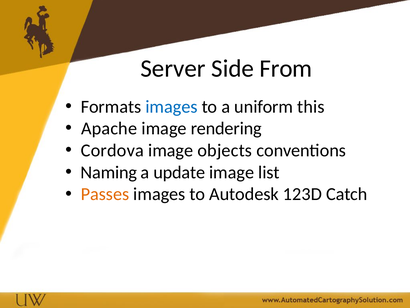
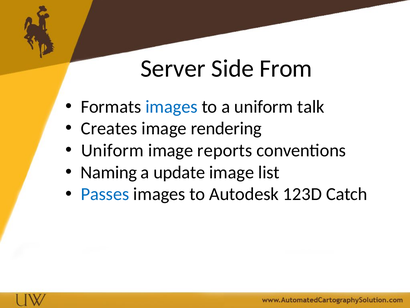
this: this -> talk
Apache: Apache -> Creates
Cordova at (112, 150): Cordova -> Uniform
objects: objects -> reports
Passes colour: orange -> blue
